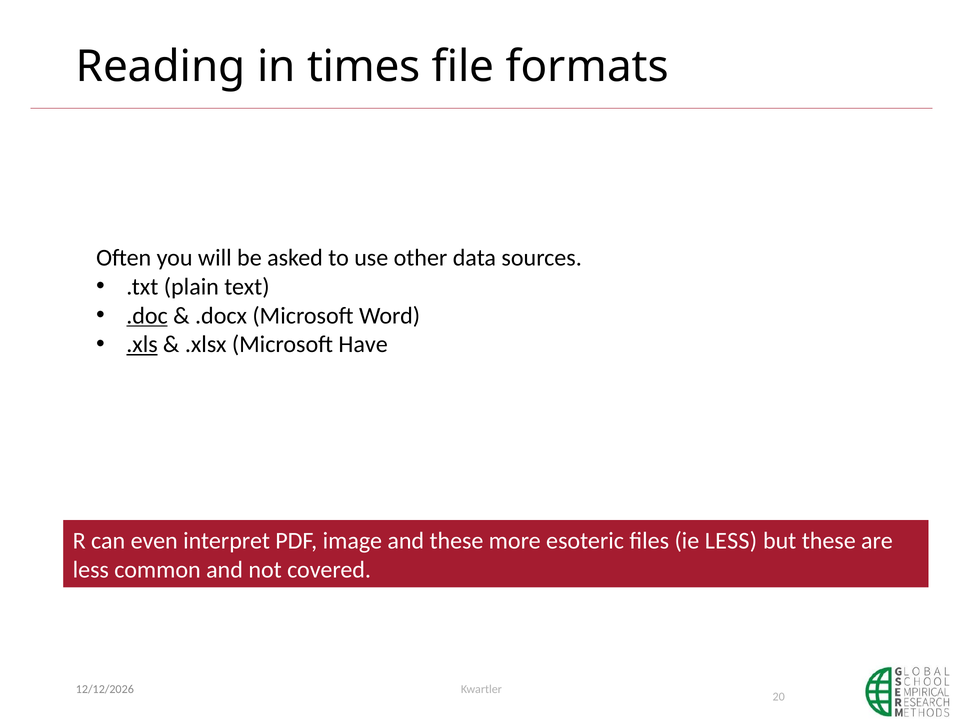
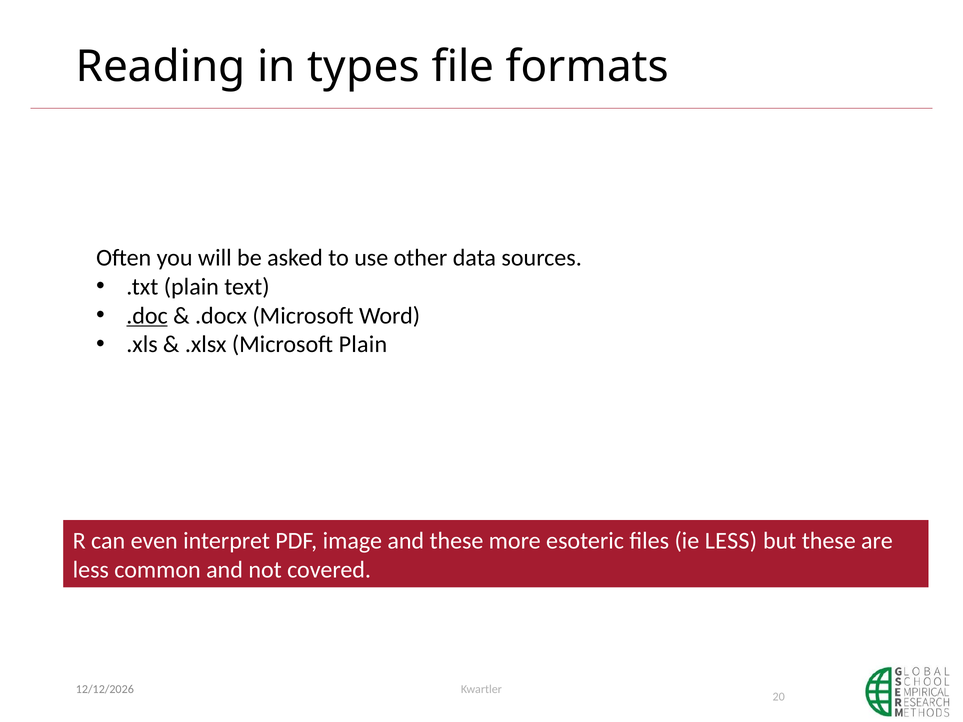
times: times -> types
.xls underline: present -> none
Microsoft Have: Have -> Plain
